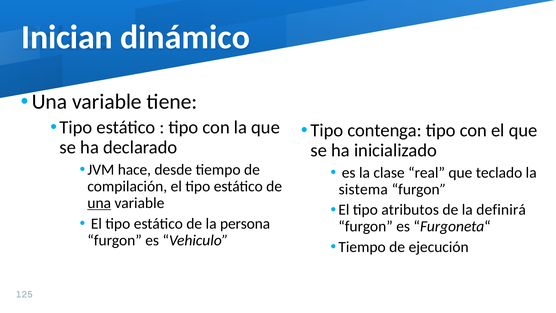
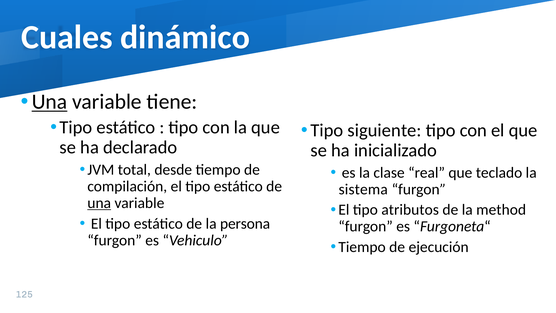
Inician: Inician -> Cuales
Una at (50, 102) underline: none -> present
contenga: contenga -> siguiente
hace: hace -> total
definirá: definirá -> method
